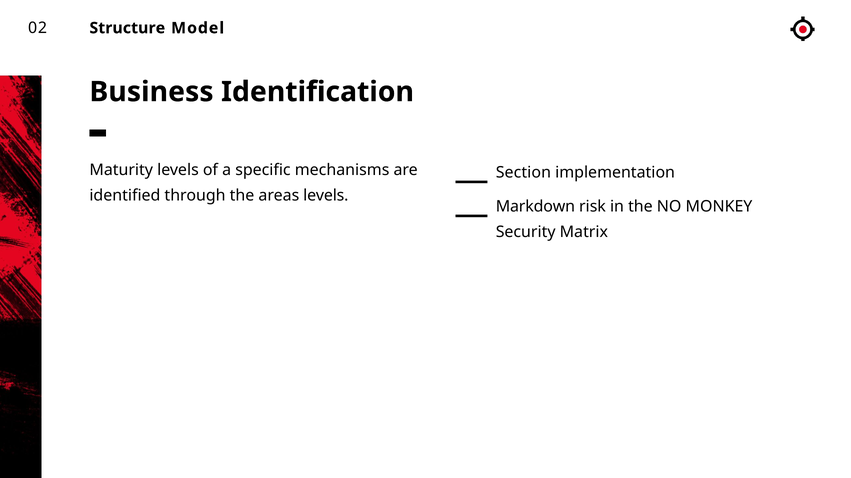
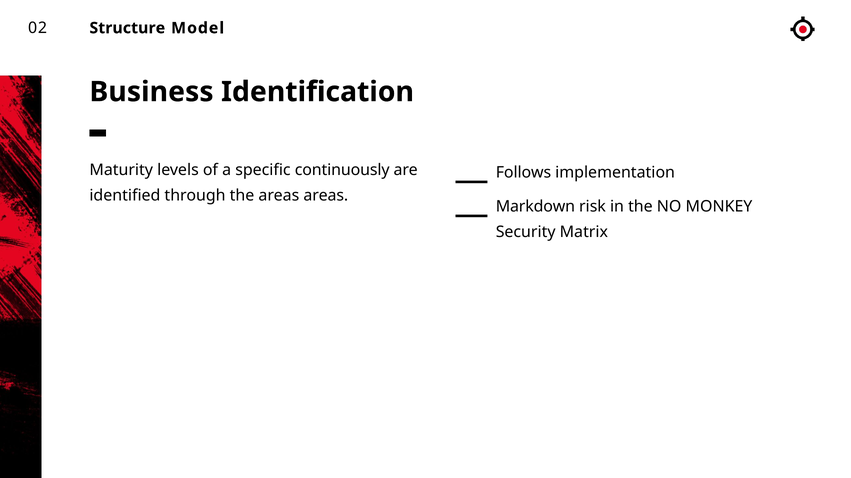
Section: Section -> Follows
mechanisms: mechanisms -> continuously
areas levels: levels -> areas
